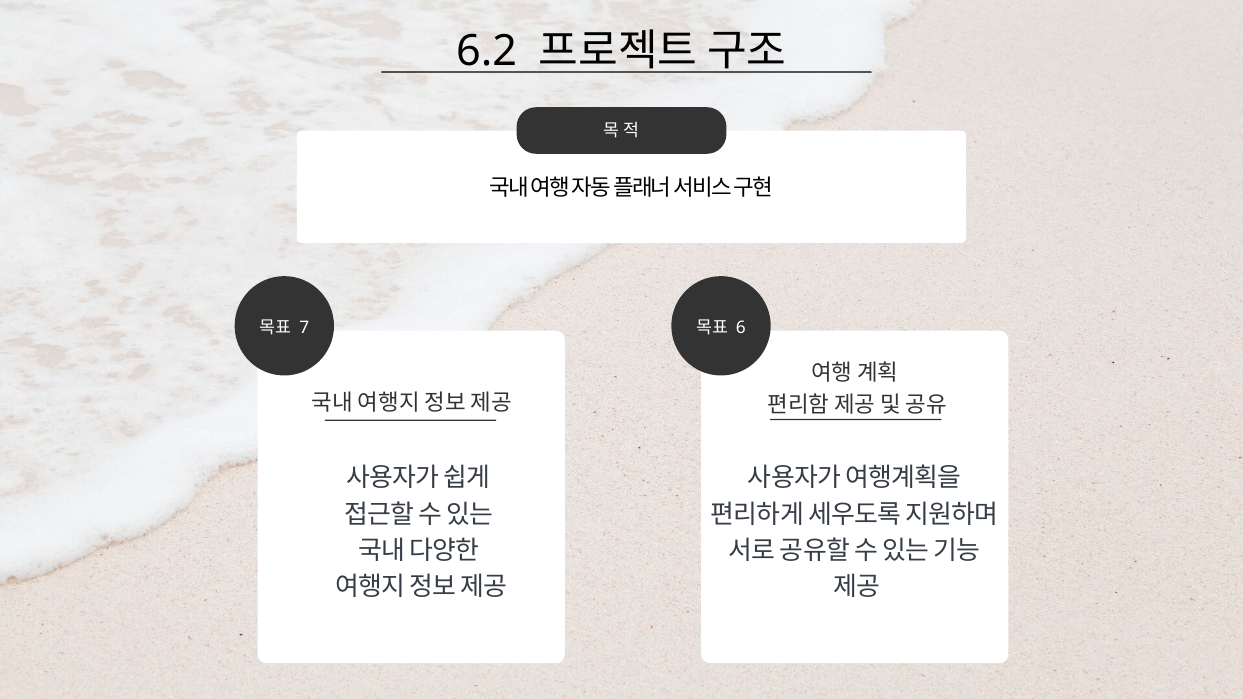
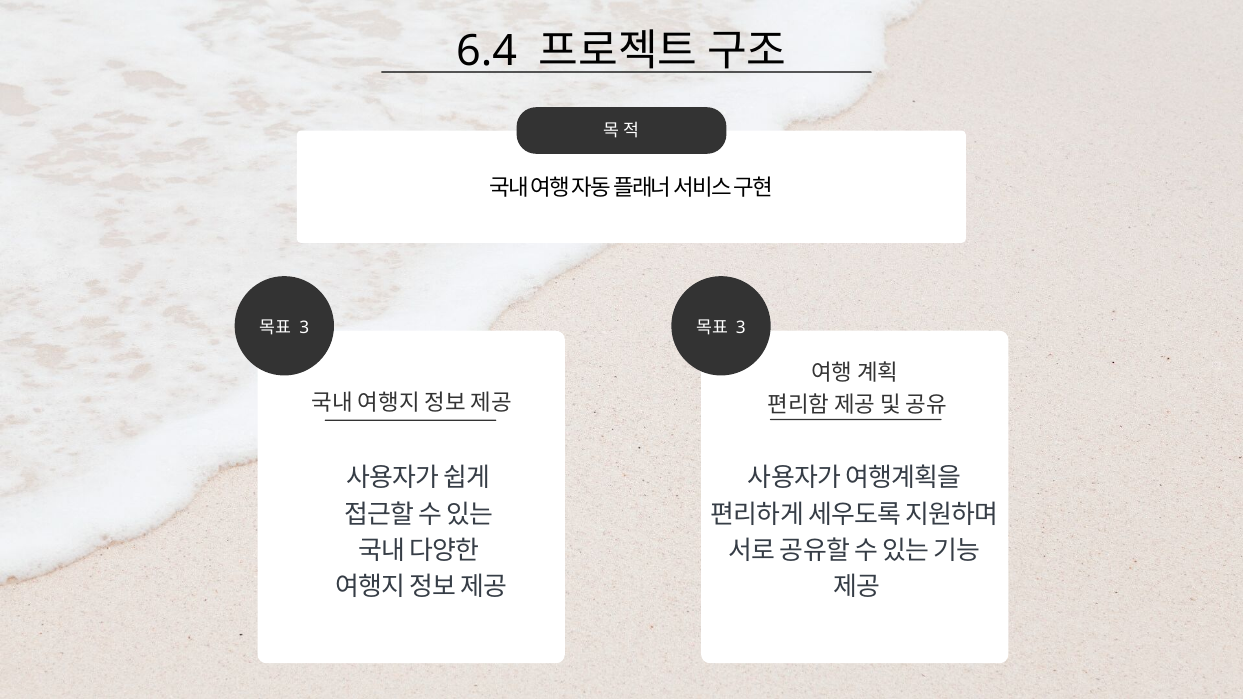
6.2: 6.2 -> 6.4
7 at (304, 327): 7 -> 3
6 at (741, 327): 6 -> 3
